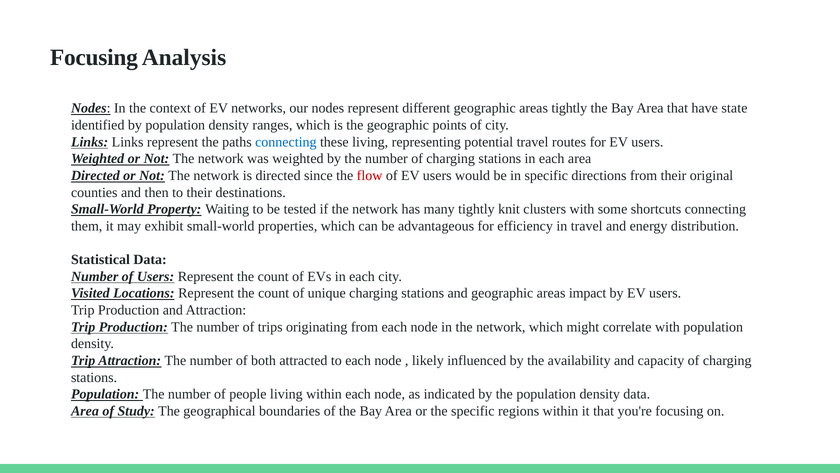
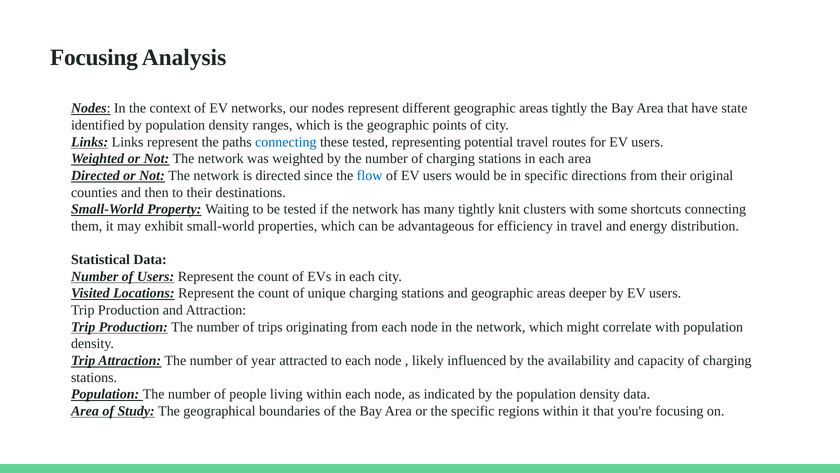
these living: living -> tested
flow colour: red -> blue
impact: impact -> deeper
both: both -> year
